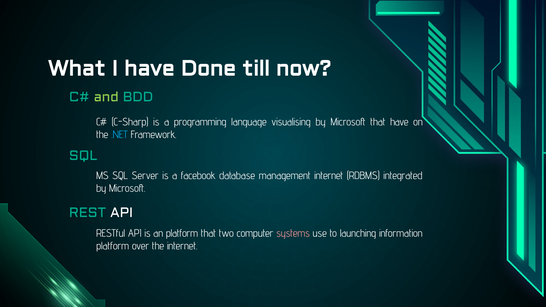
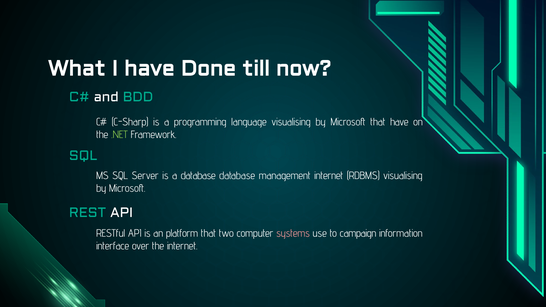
and colour: light green -> white
.NET colour: light blue -> light green
a facebook: facebook -> database
RDBMS integrated: integrated -> visualising
launching: launching -> campaign
platform at (113, 246): platform -> interface
